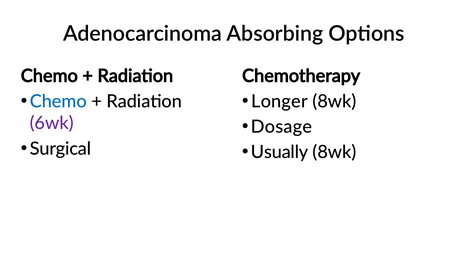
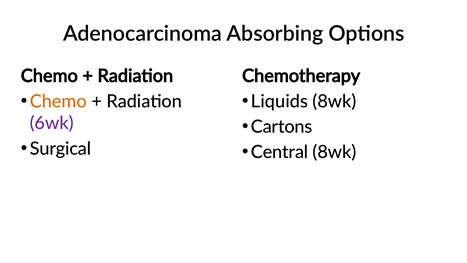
Chemo at (58, 101) colour: blue -> orange
Longer: Longer -> Liquids
Dosage: Dosage -> Cartons
Usually: Usually -> Central
